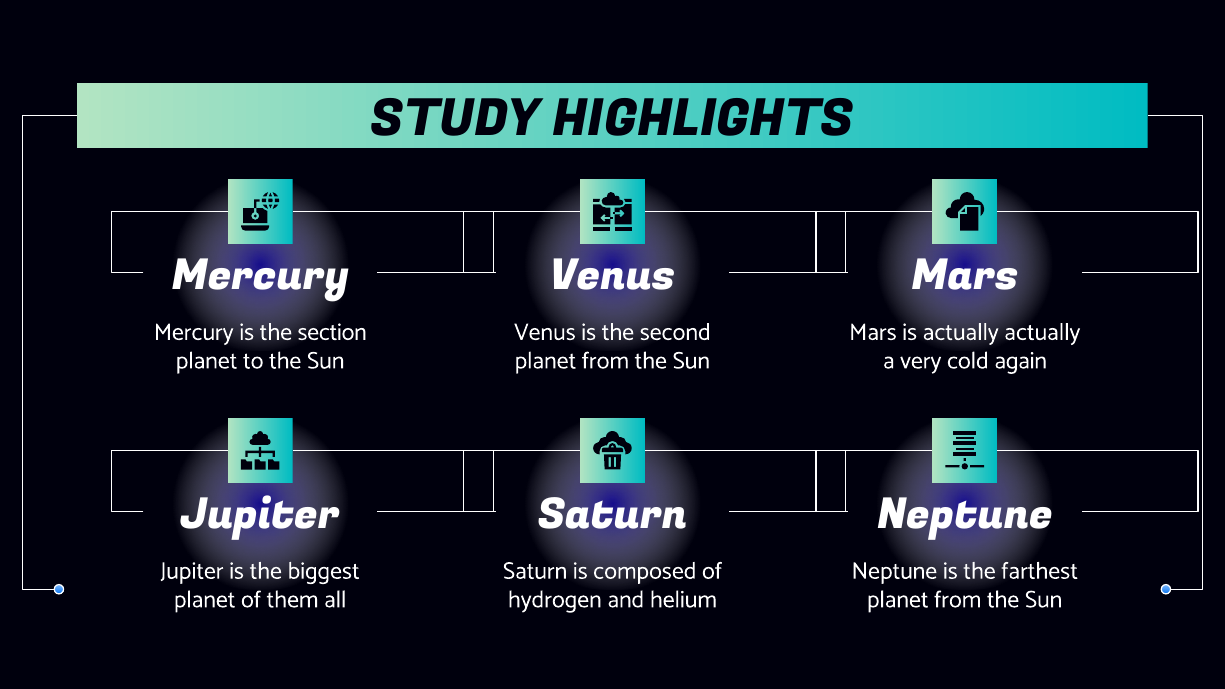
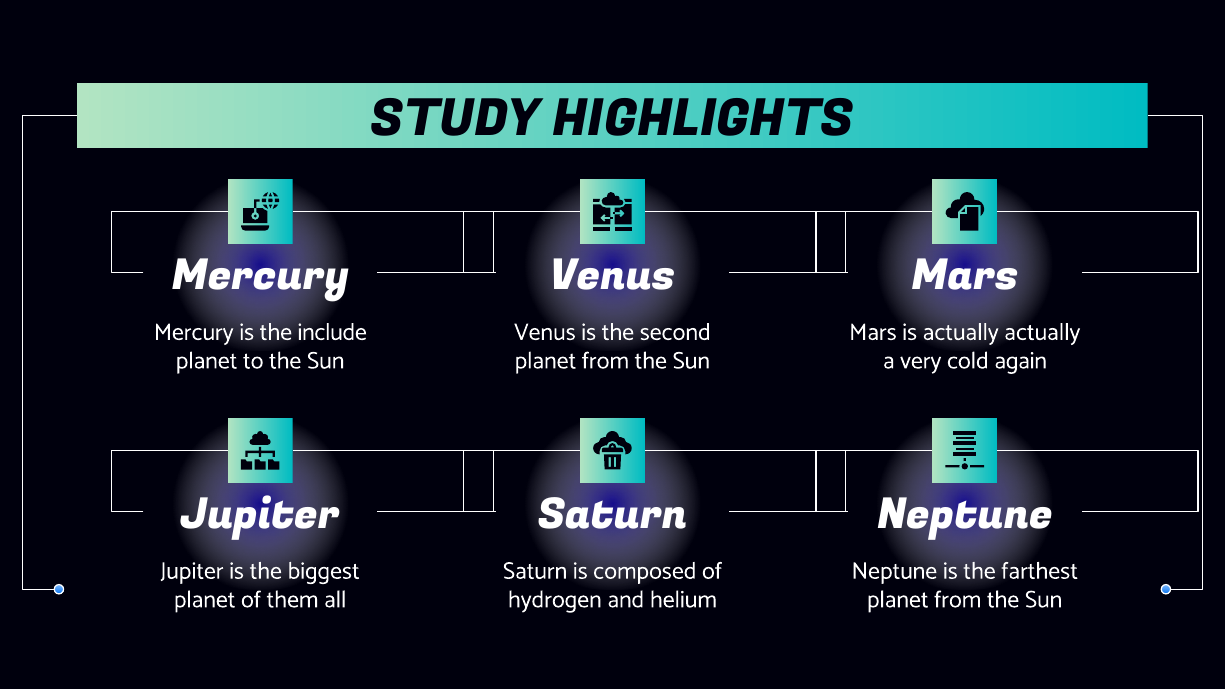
section: section -> include
